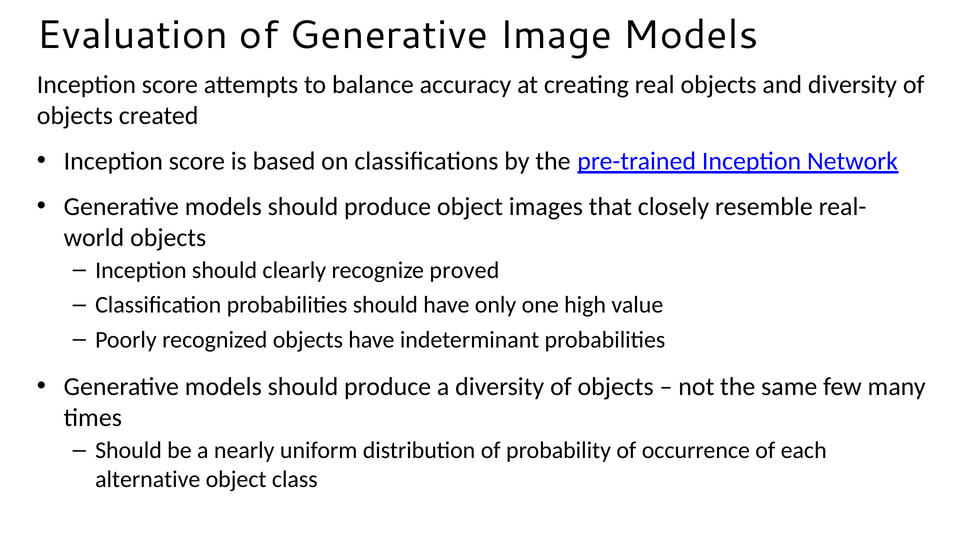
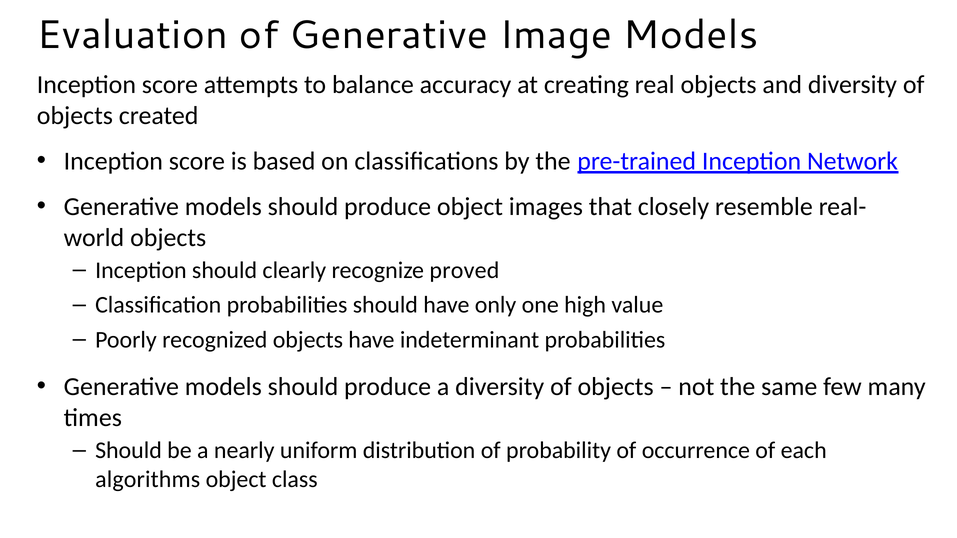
alternative: alternative -> algorithms
